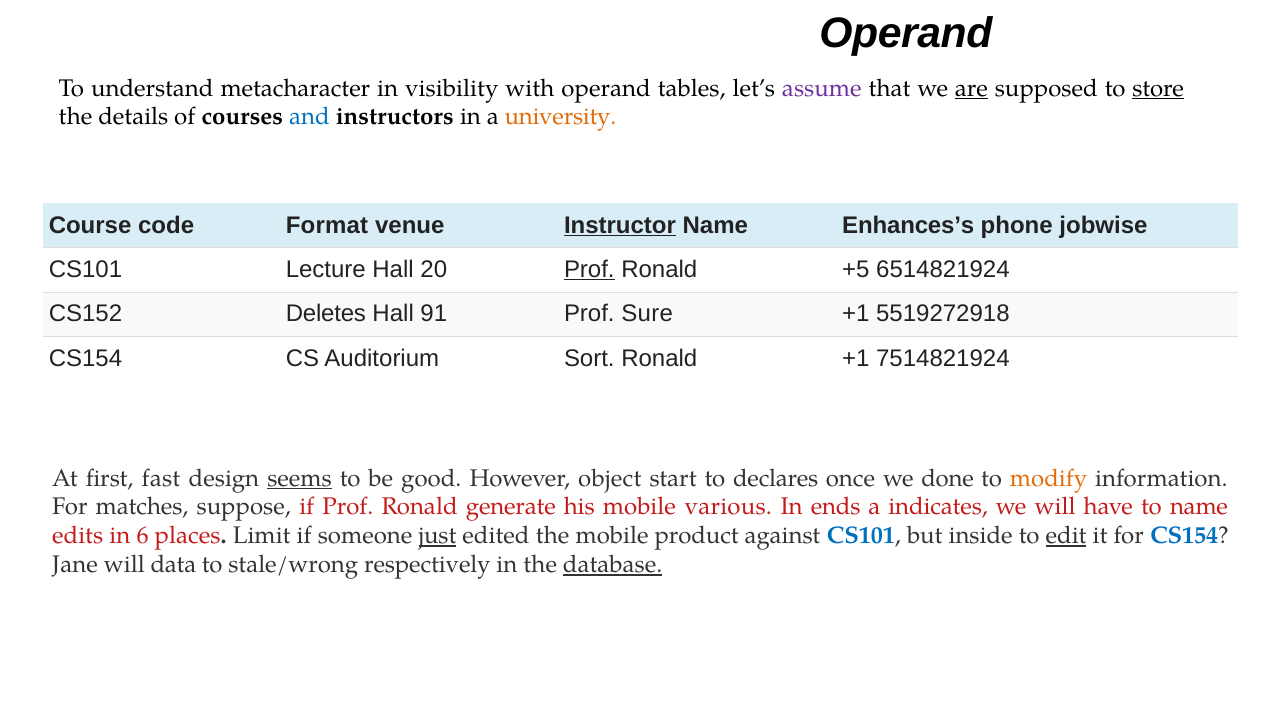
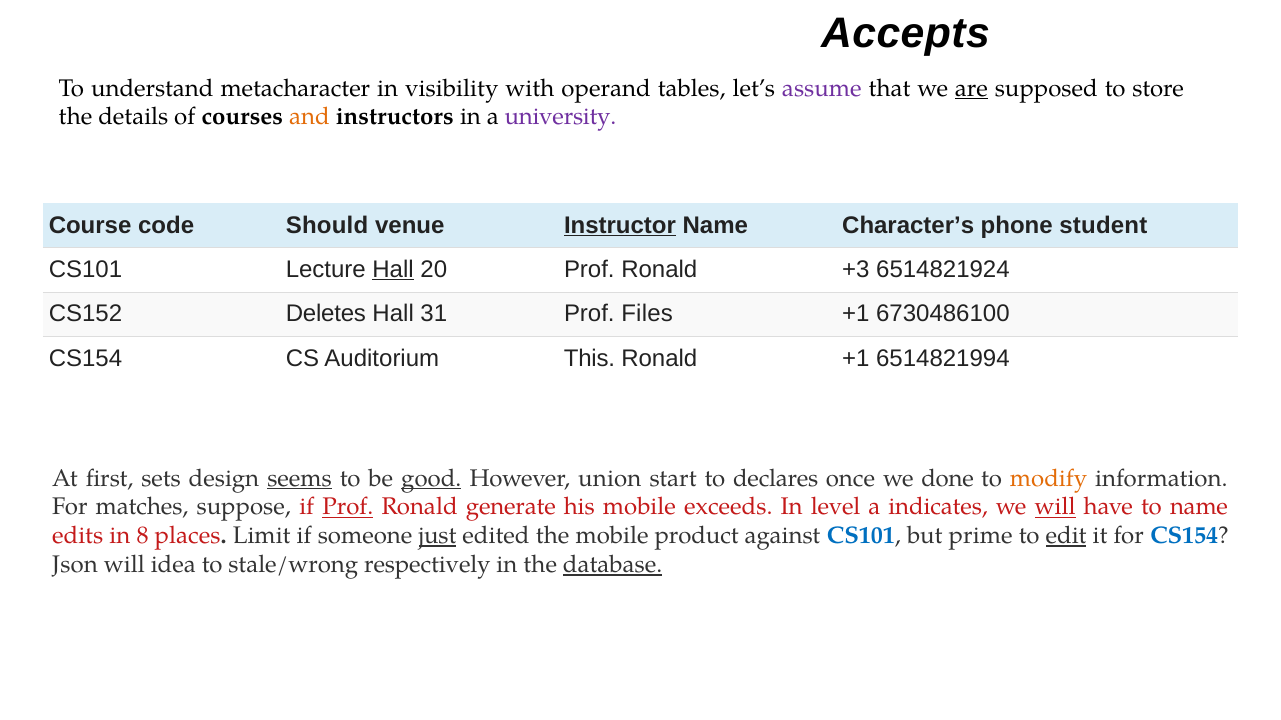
Operand at (906, 33): Operand -> Accepts
store underline: present -> none
and colour: blue -> orange
university colour: orange -> purple
Format: Format -> Should
Enhances’s: Enhances’s -> Character’s
jobwise: jobwise -> student
Hall at (393, 269) underline: none -> present
Prof at (589, 269) underline: present -> none
+5: +5 -> +3
91: 91 -> 31
Sure: Sure -> Files
5519272918: 5519272918 -> 6730486100
Sort: Sort -> This
7514821924: 7514821924 -> 6514821994
fast: fast -> sets
good underline: none -> present
object: object -> union
Prof at (348, 507) underline: none -> present
various: various -> exceeds
ends: ends -> level
will at (1055, 507) underline: none -> present
6: 6 -> 8
inside: inside -> prime
Jane: Jane -> Json
data: data -> idea
